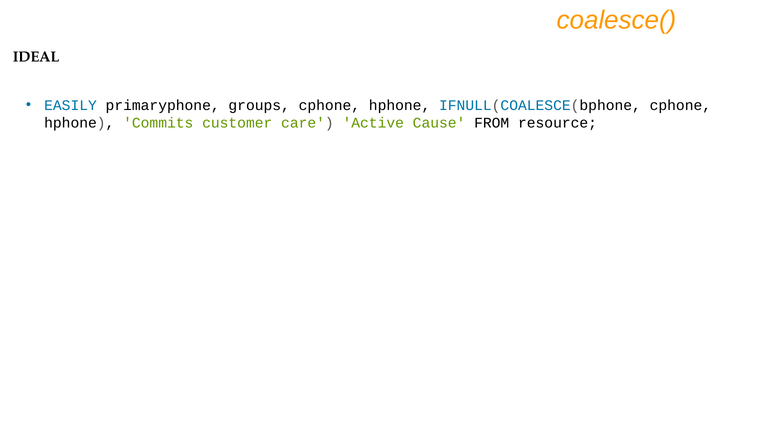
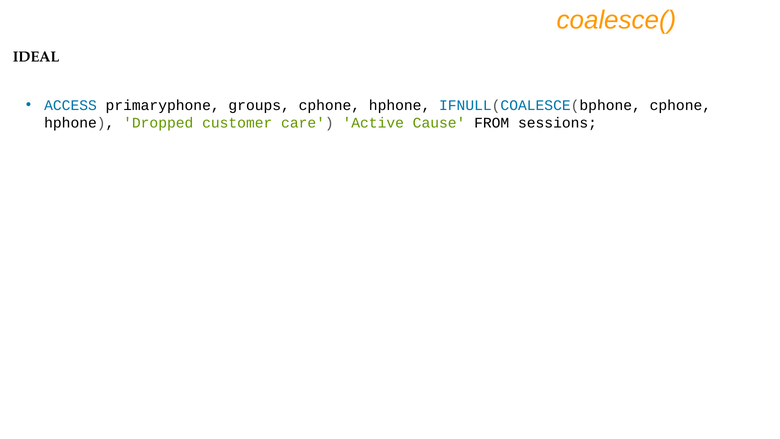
EASILY: EASILY -> ACCESS
Commits: Commits -> Dropped
resource: resource -> sessions
